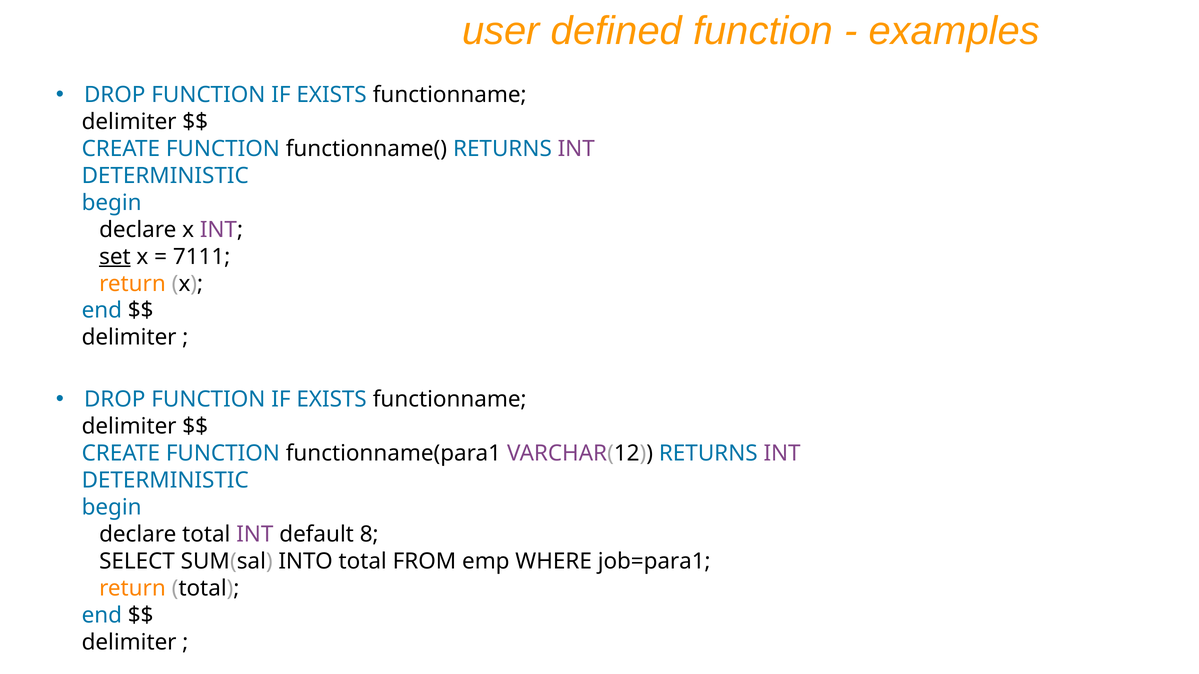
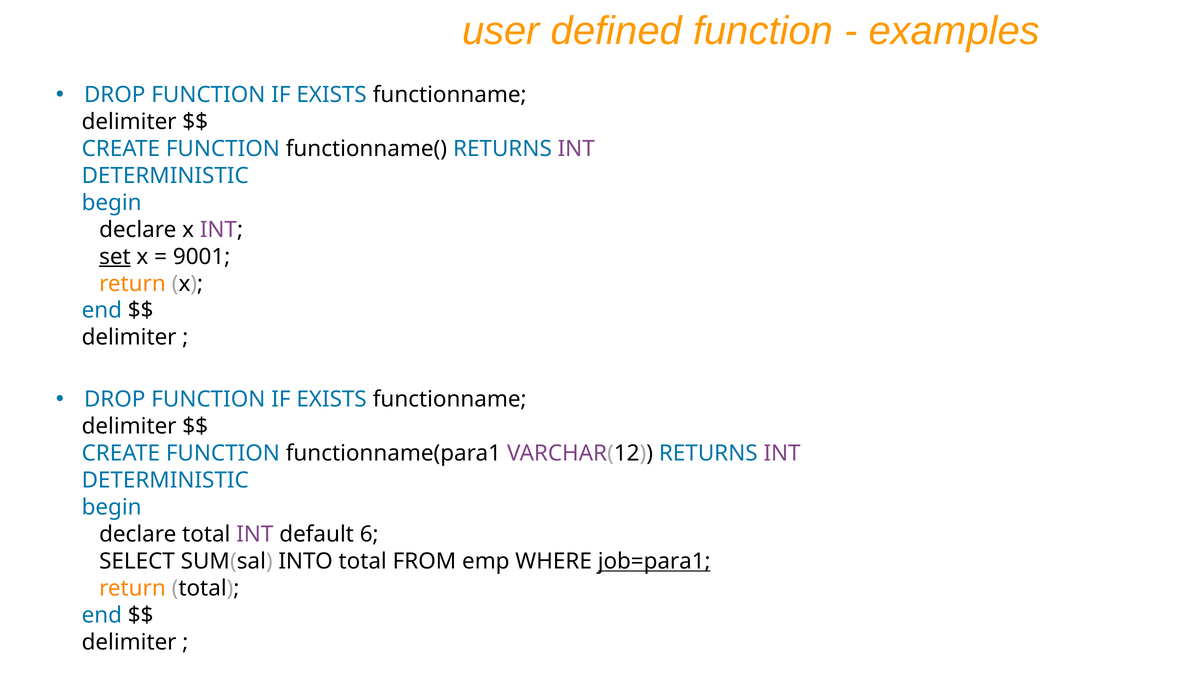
7111: 7111 -> 9001
8: 8 -> 6
job=para1 underline: none -> present
